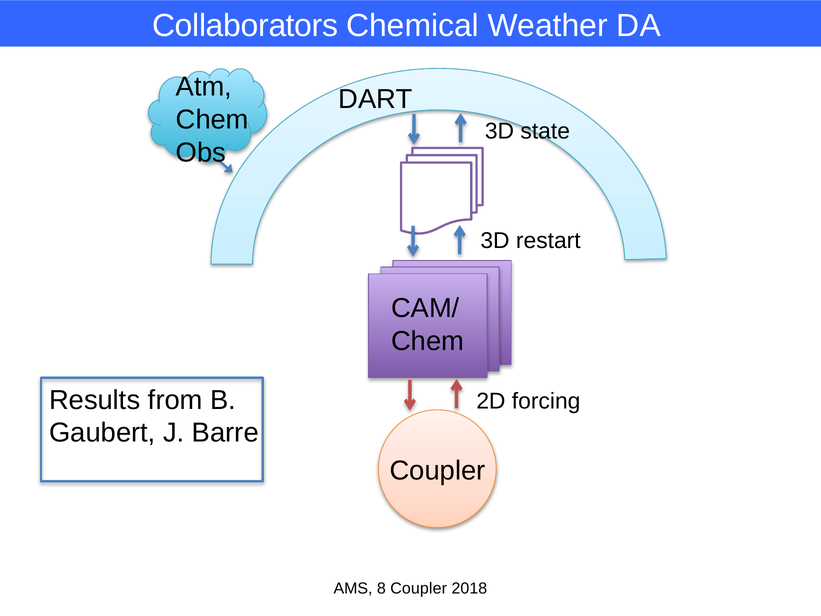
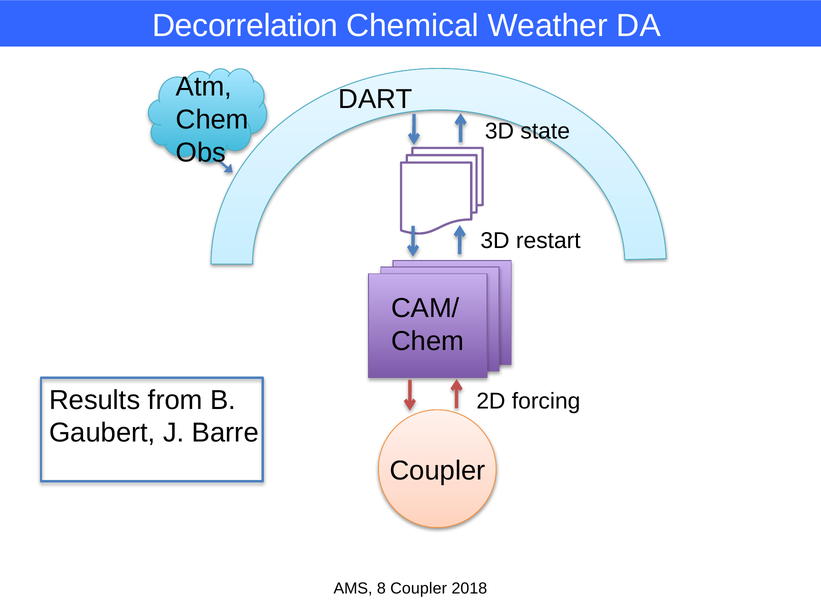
Collaborators: Collaborators -> Decorrelation
